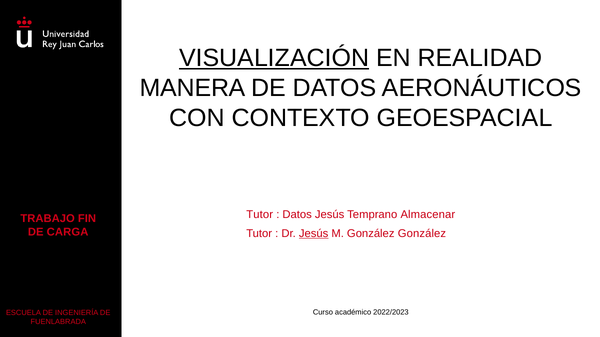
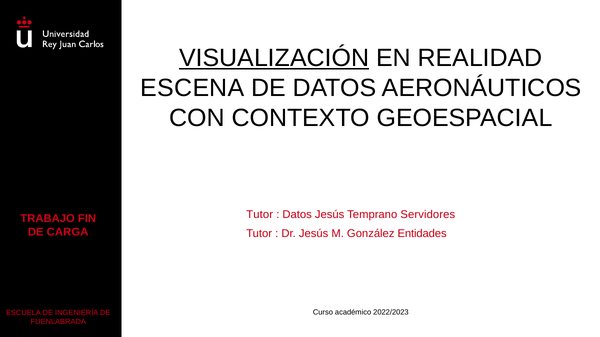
MANERA: MANERA -> ESCENA
Almacenar: Almacenar -> Servidores
Jesús at (314, 234) underline: present -> none
González González: González -> Entidades
